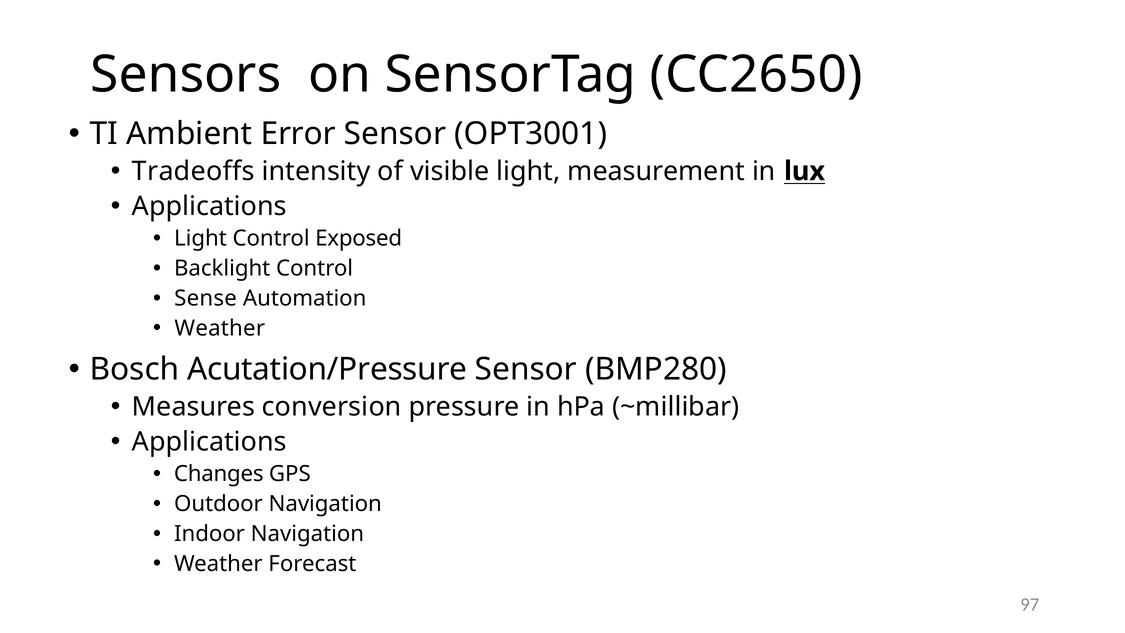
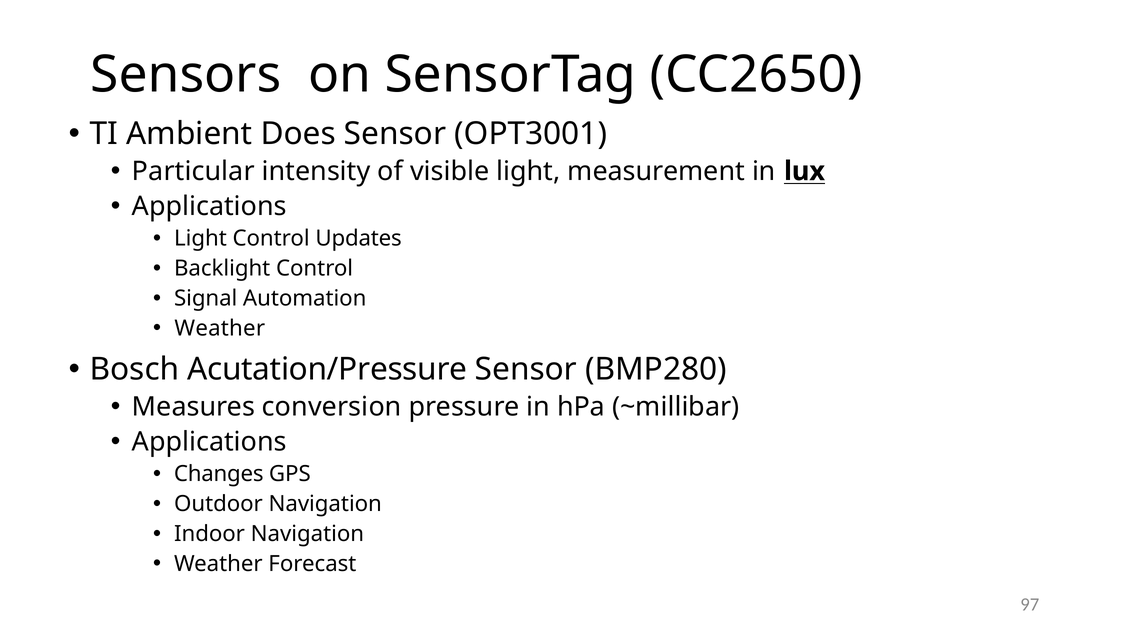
Error: Error -> Does
Tradeoffs: Tradeoffs -> Particular
Exposed: Exposed -> Updates
Sense: Sense -> Signal
